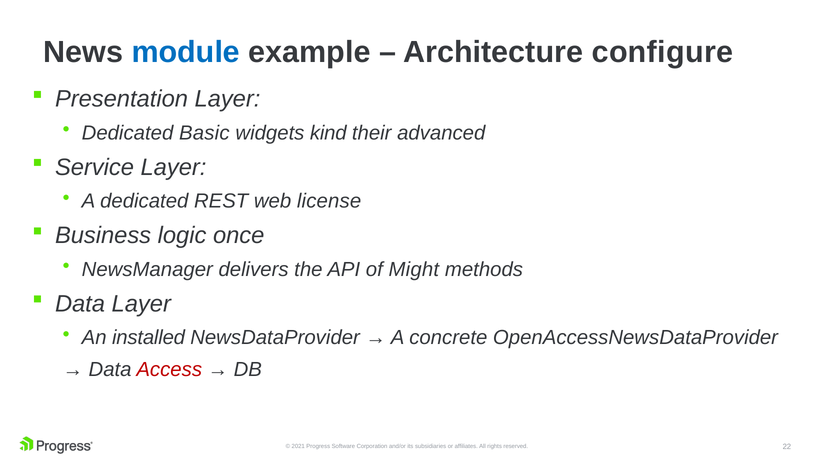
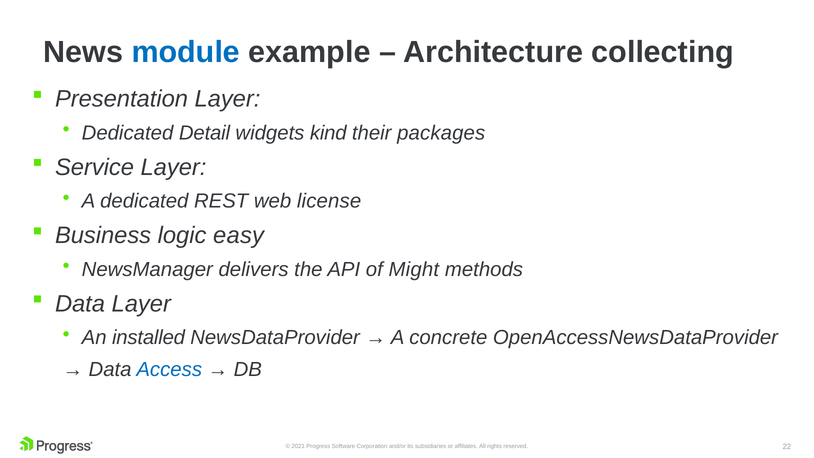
configure: configure -> collecting
Basic: Basic -> Detail
advanced: advanced -> packages
once: once -> easy
Access colour: red -> blue
